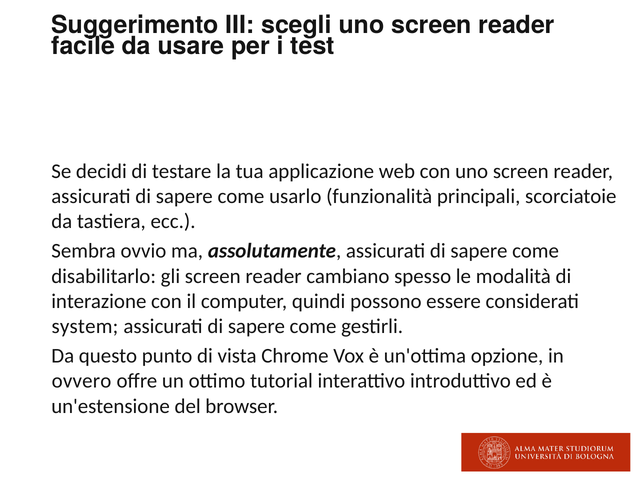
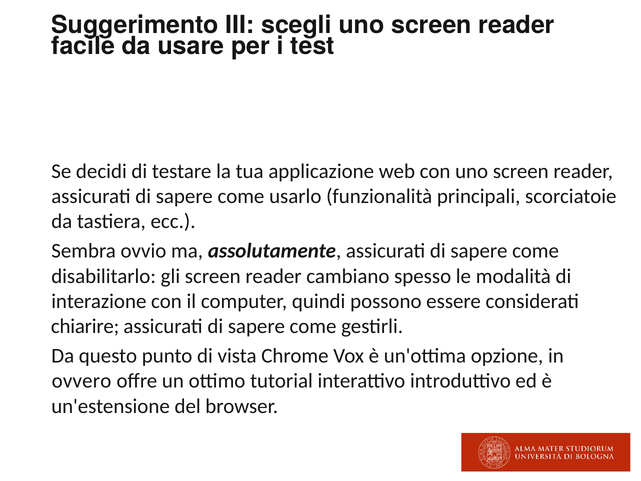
system: system -> chiarire
